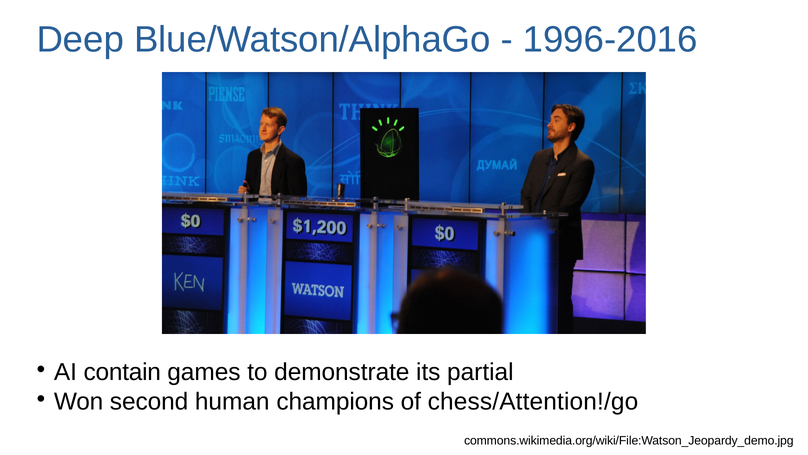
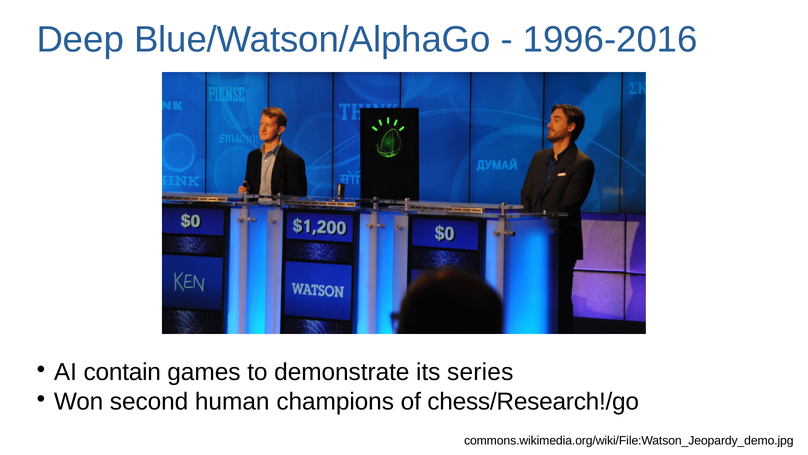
partial: partial -> series
chess/Attention!/go: chess/Attention!/go -> chess/Research!/go
